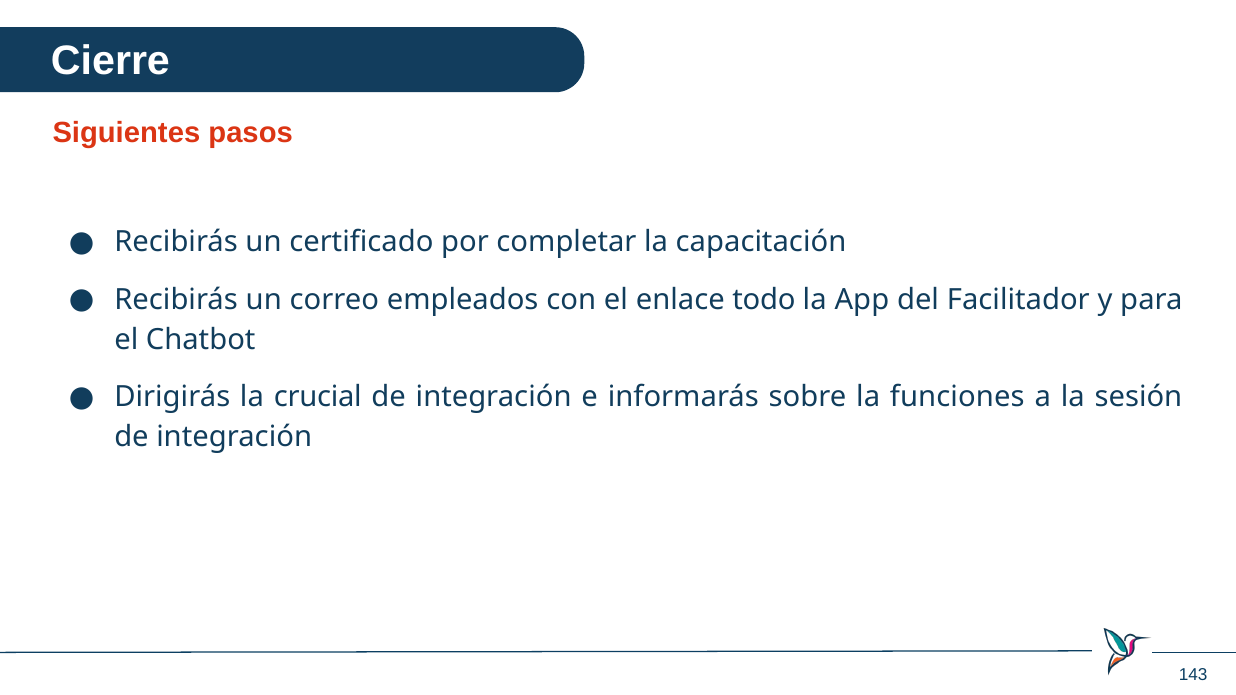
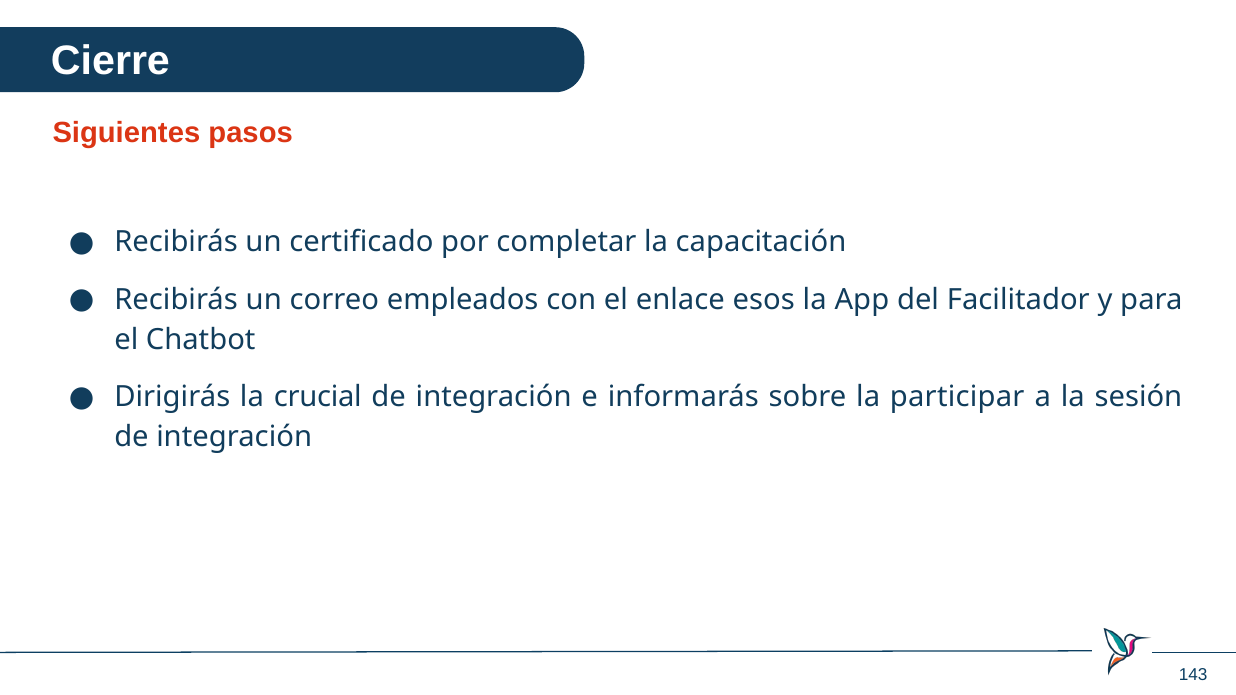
todo: todo -> esos
funciones: funciones -> participar
